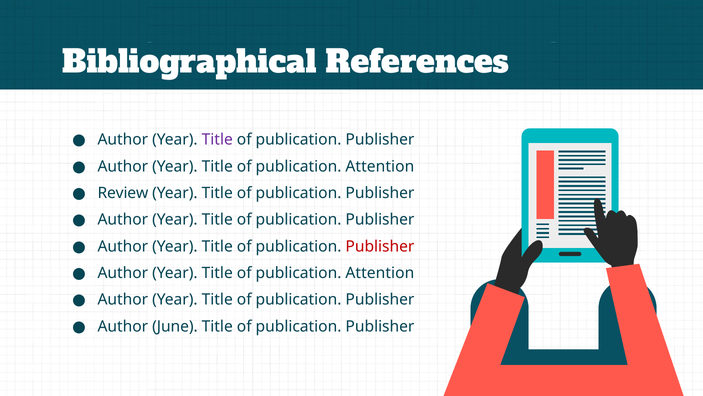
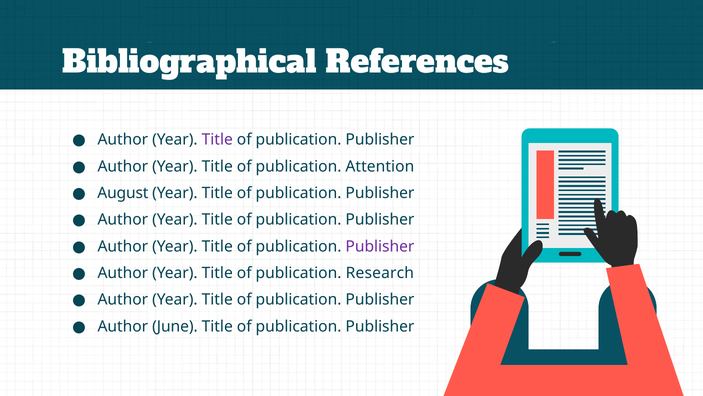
Review: Review -> August
Publisher at (380, 246) colour: red -> purple
Attention at (380, 273): Attention -> Research
